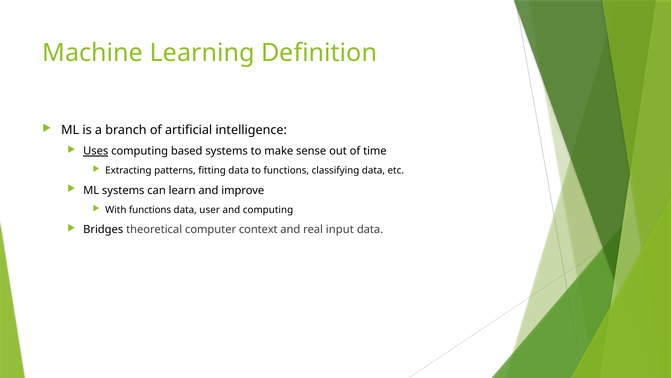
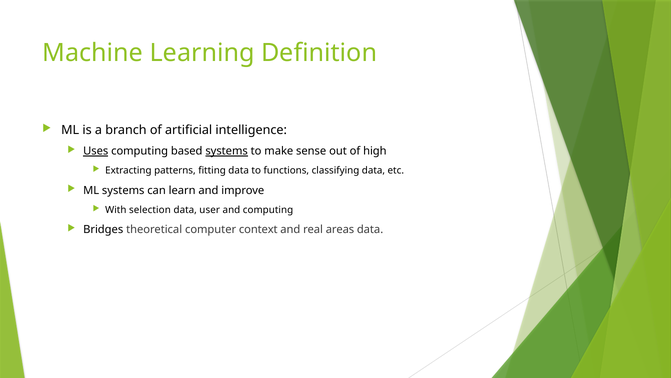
systems at (227, 151) underline: none -> present
time: time -> high
With functions: functions -> selection
input: input -> areas
